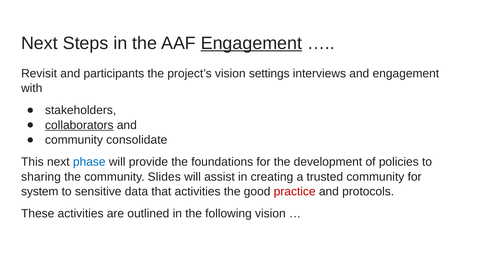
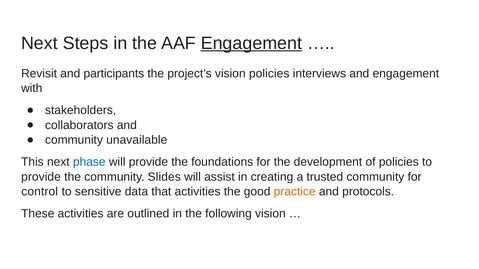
vision settings: settings -> policies
collaborators underline: present -> none
consolidate: consolidate -> unavailable
sharing at (41, 177): sharing -> provide
system: system -> control
practice colour: red -> orange
